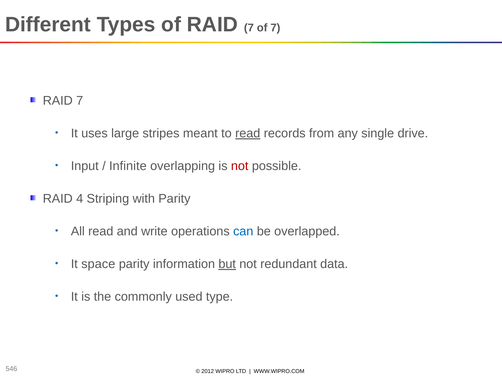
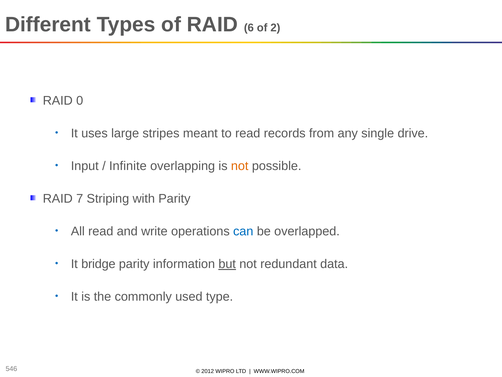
of RAID 7: 7 -> 6
of 7: 7 -> 2
7 at (80, 101): 7 -> 0
read at (248, 133) underline: present -> none
not at (240, 166) colour: red -> orange
4: 4 -> 7
space: space -> bridge
